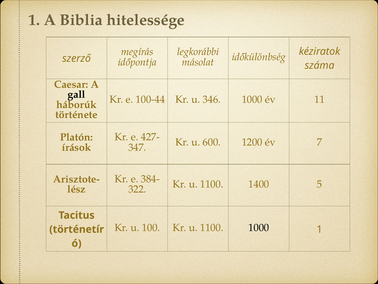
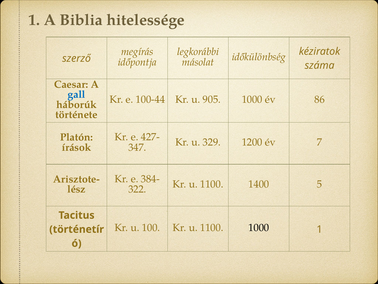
gall colour: black -> blue
346: 346 -> 905
11: 11 -> 86
600: 600 -> 329
